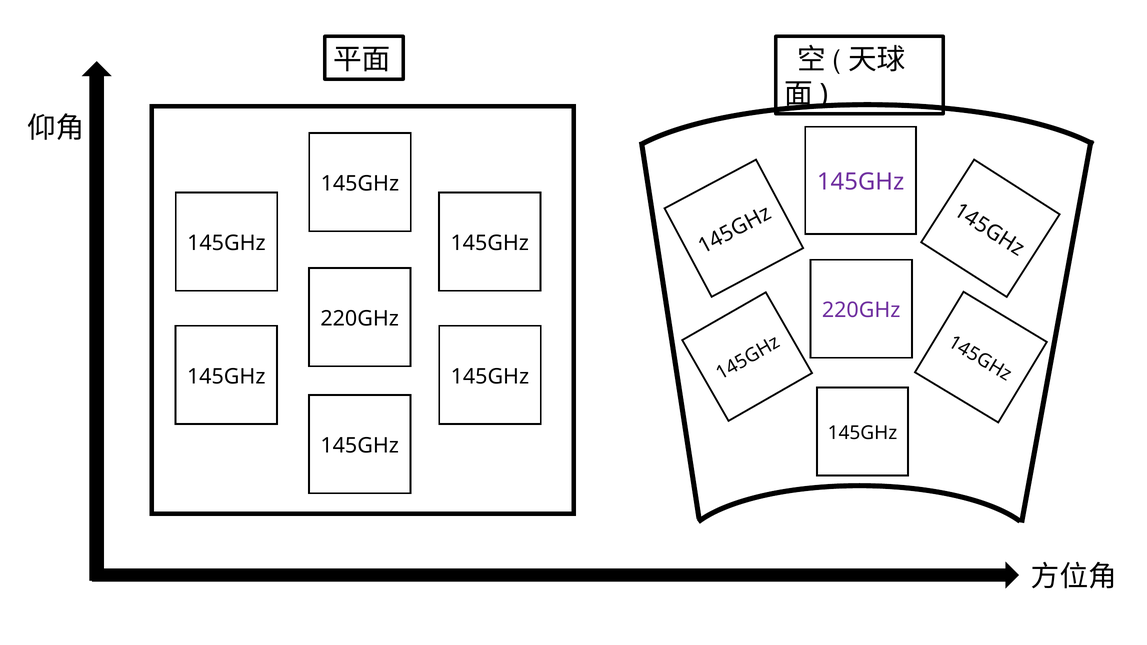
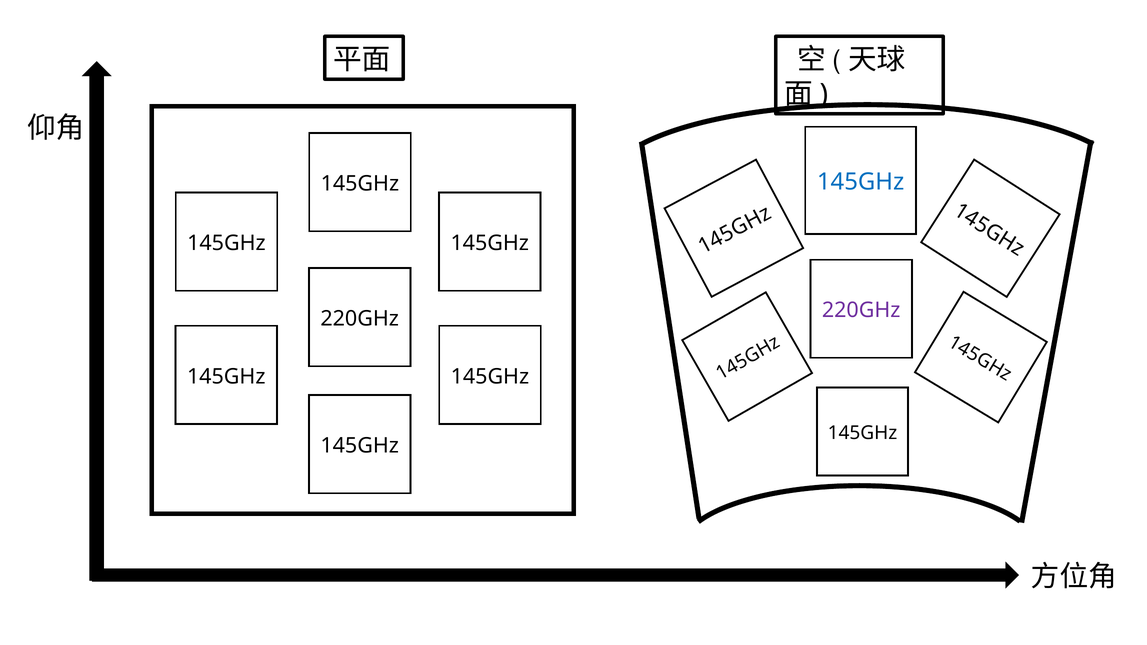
145GHz at (861, 182) colour: purple -> blue
